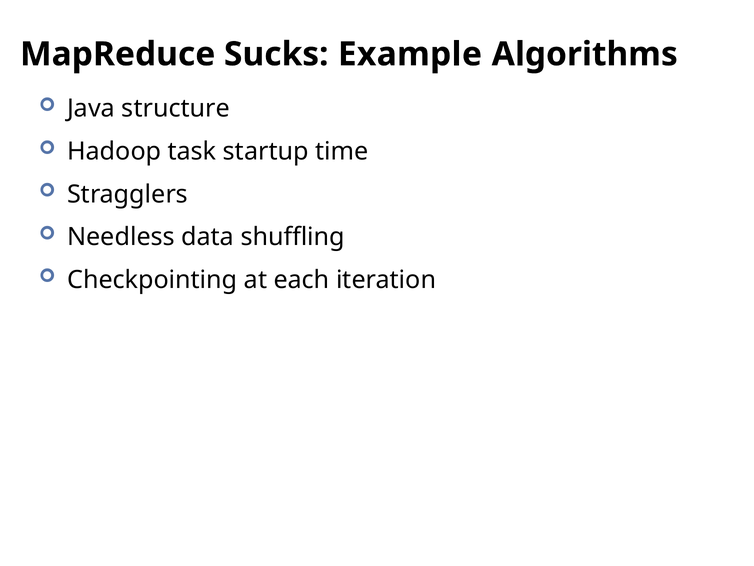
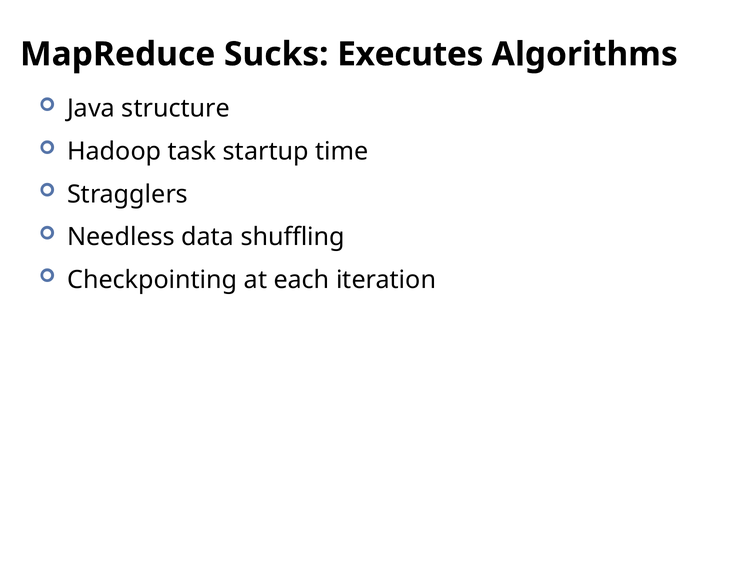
Example: Example -> Executes
